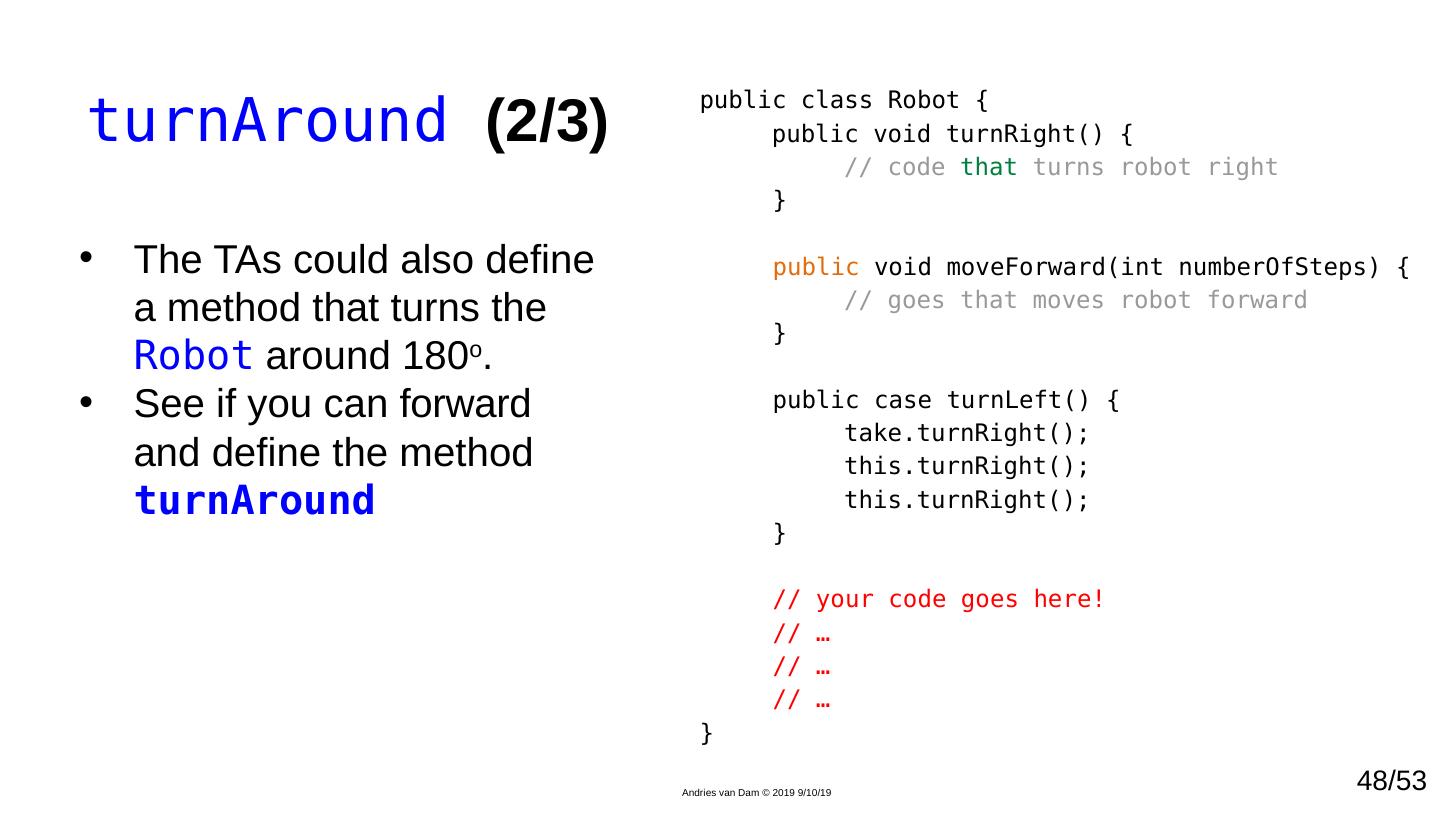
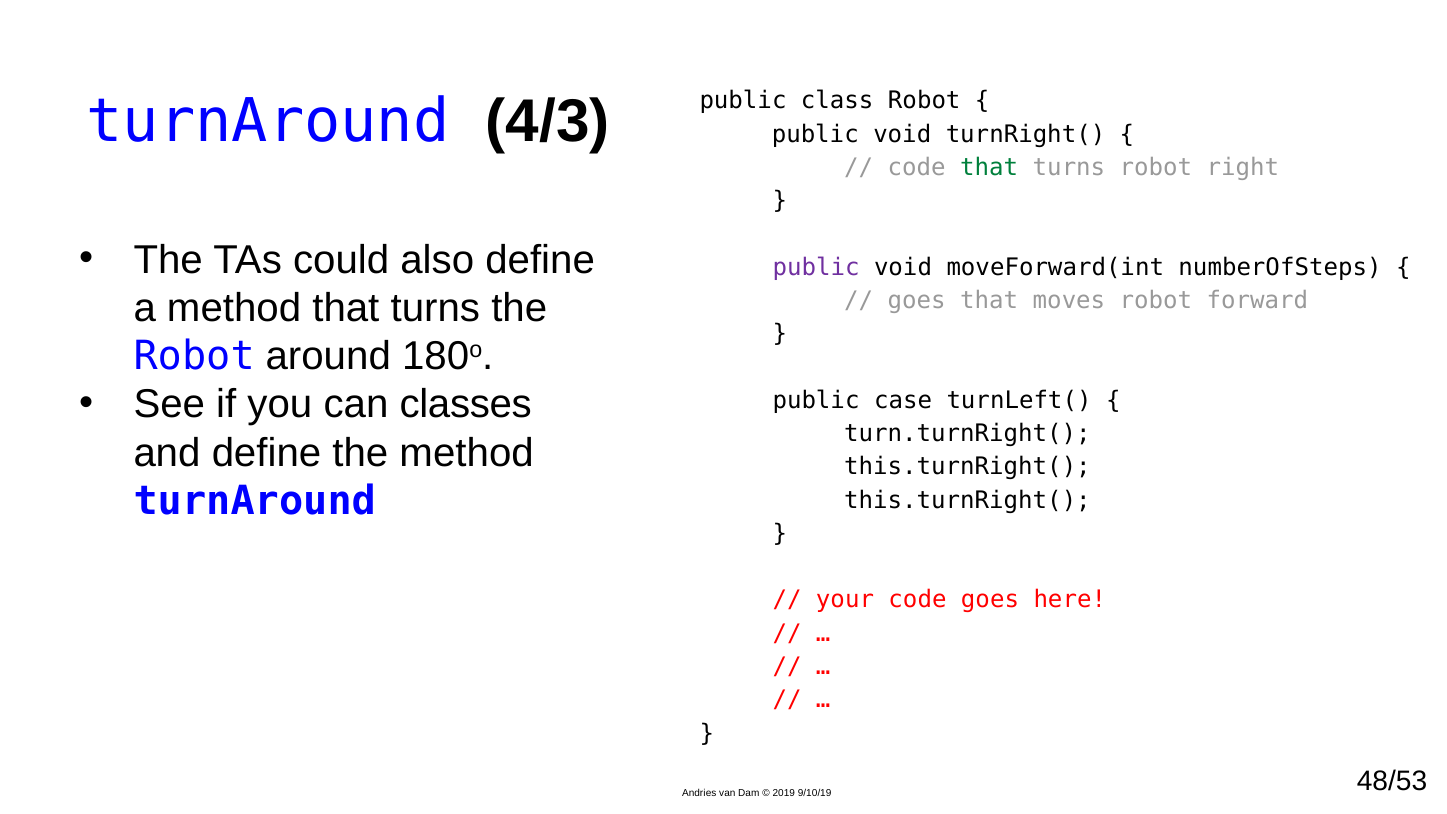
2/3: 2/3 -> 4/3
public at (816, 267) colour: orange -> purple
can forward: forward -> classes
take.turnRight(: take.turnRight( -> turn.turnRight(
